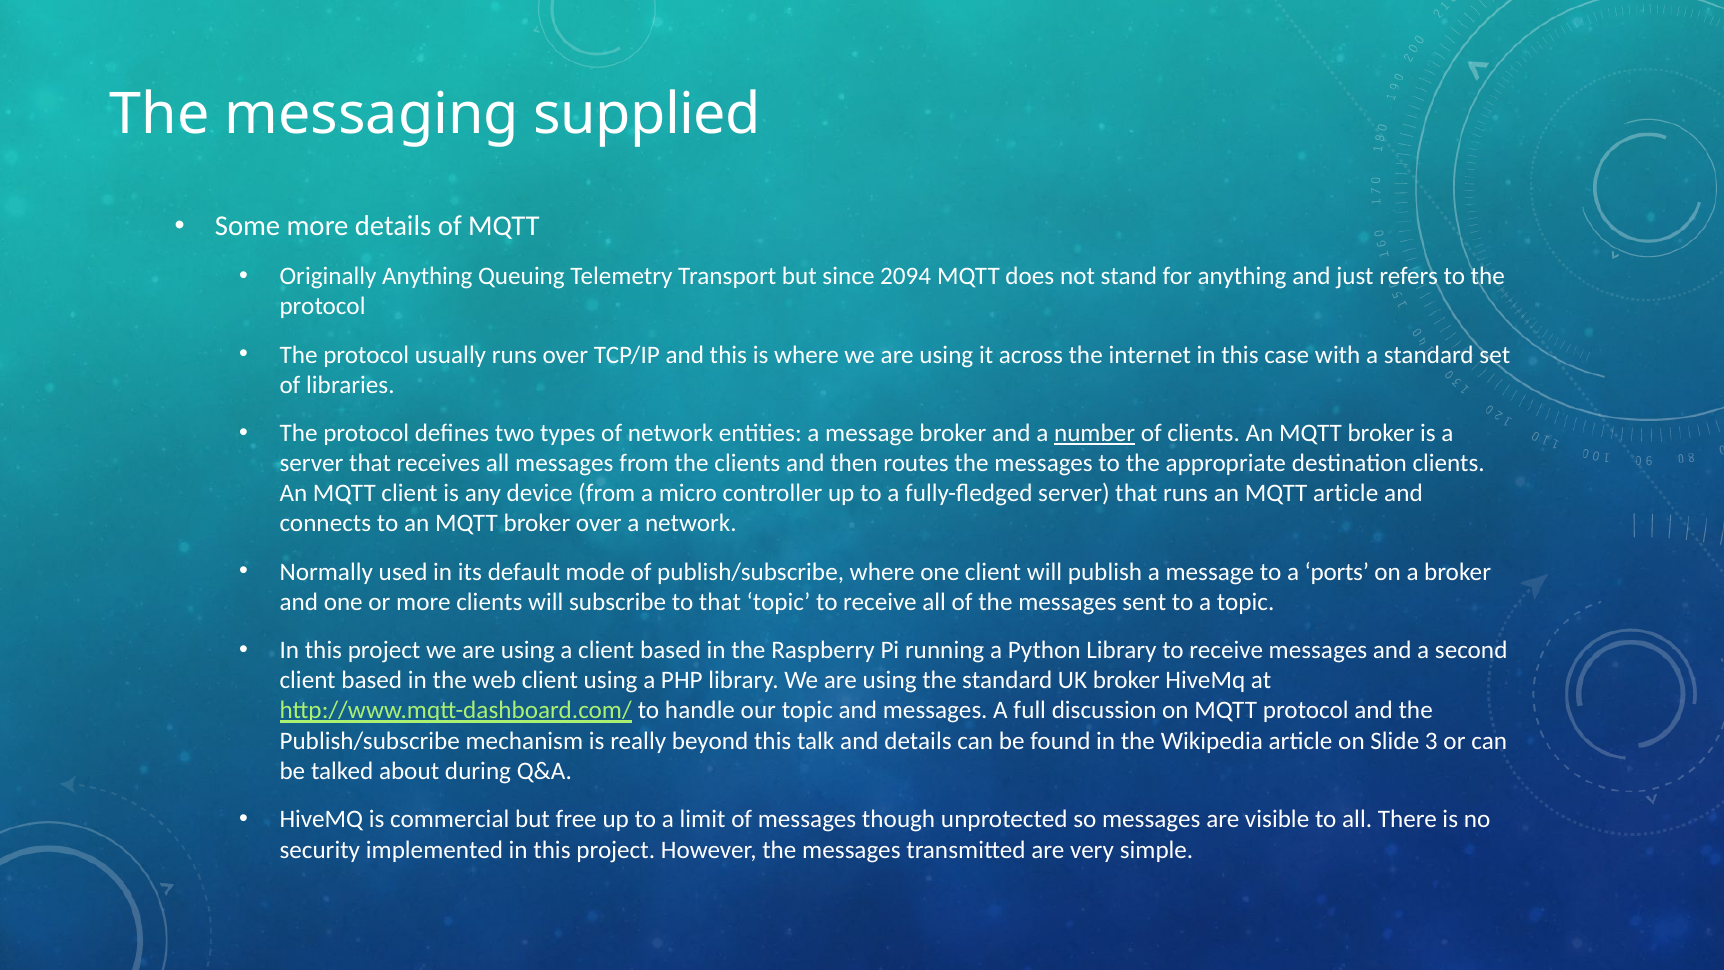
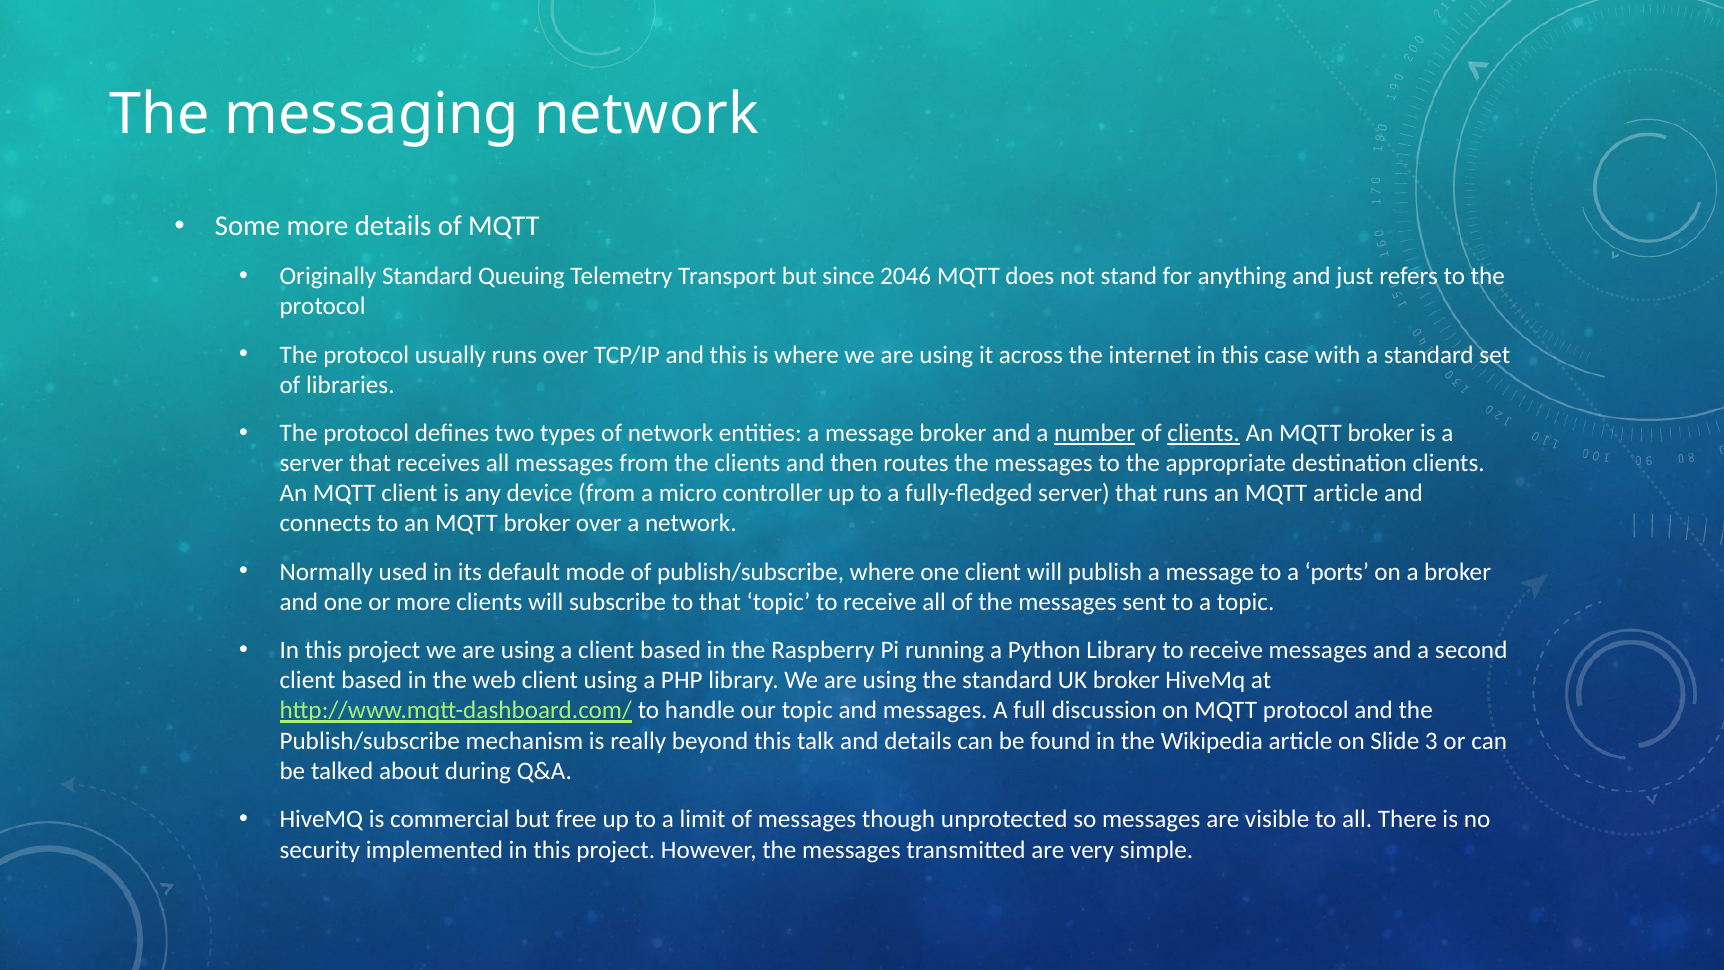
messaging supplied: supplied -> network
Originally Anything: Anything -> Standard
2094: 2094 -> 2046
clients at (1204, 433) underline: none -> present
